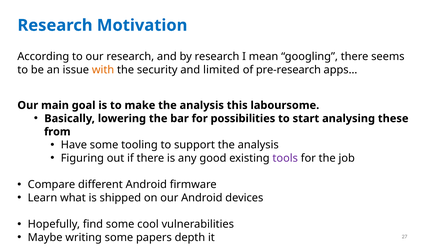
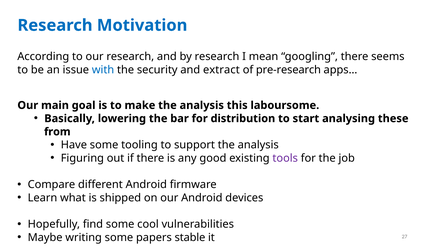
with colour: orange -> blue
limited: limited -> extract
possibilities: possibilities -> distribution
depth: depth -> stable
